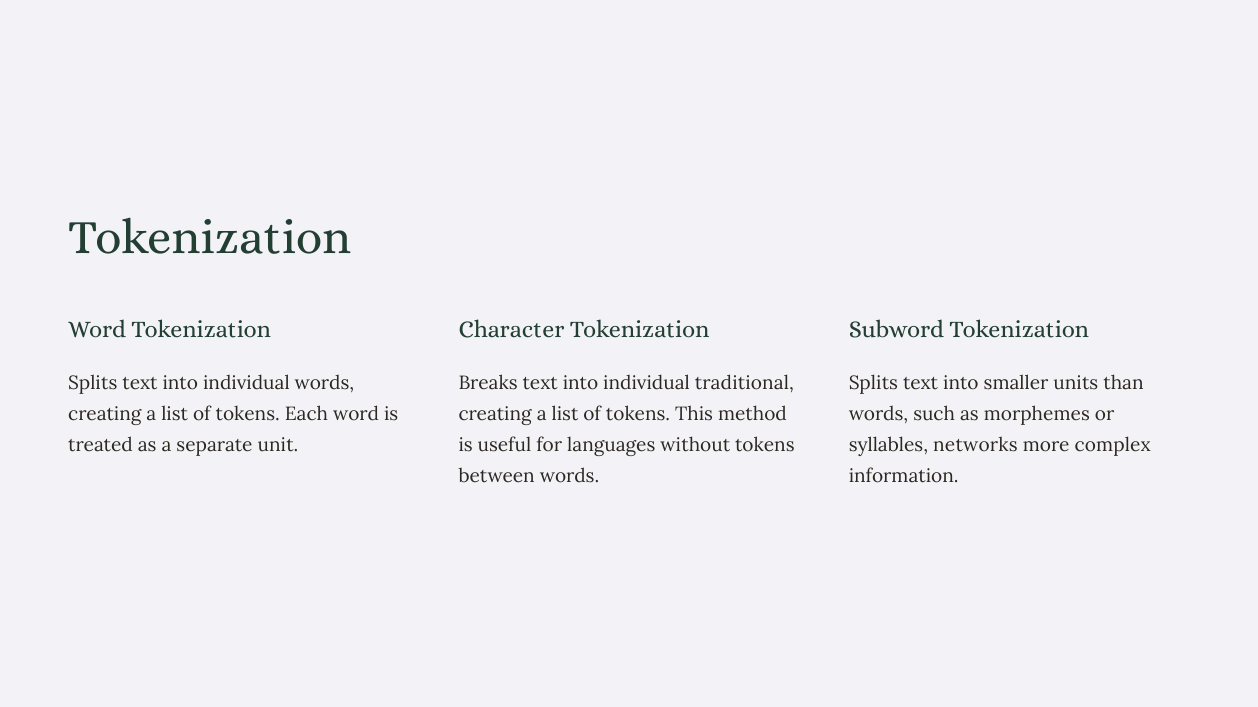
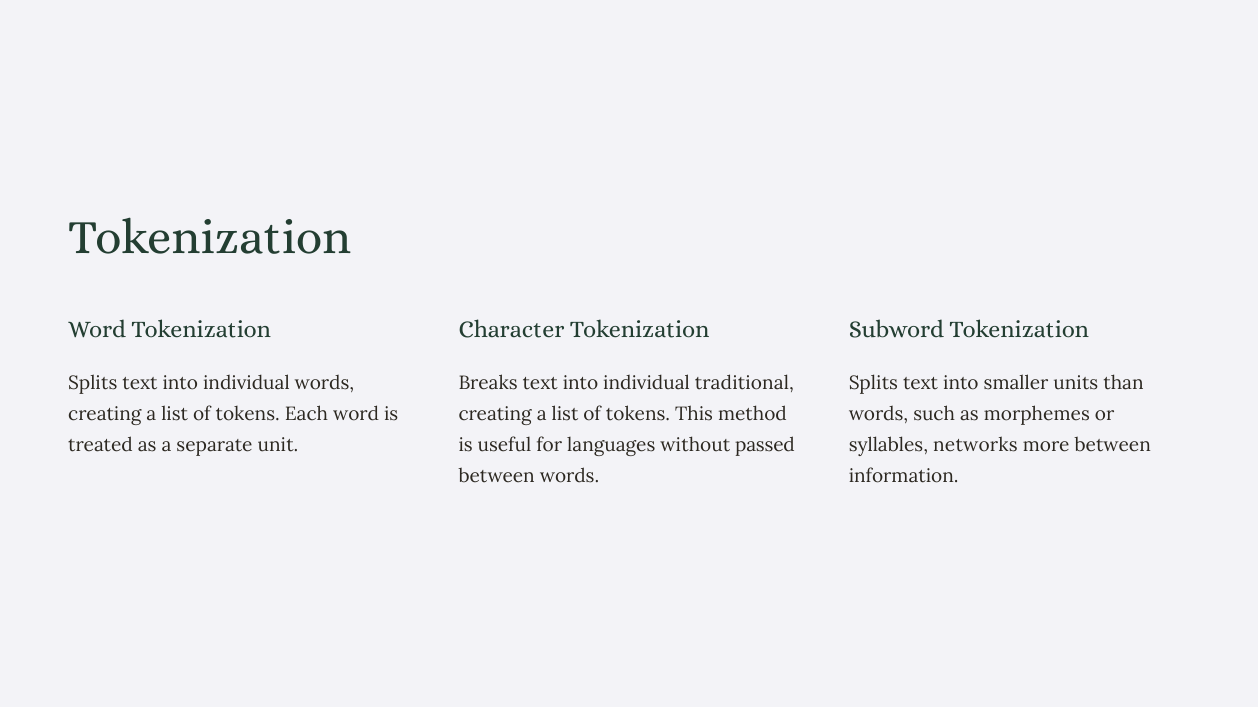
without tokens: tokens -> passed
more complex: complex -> between
